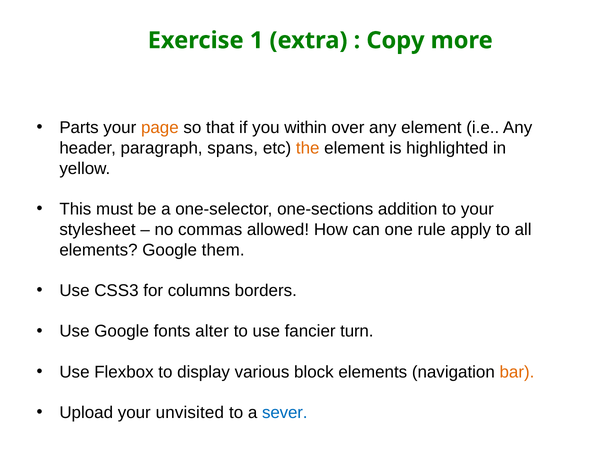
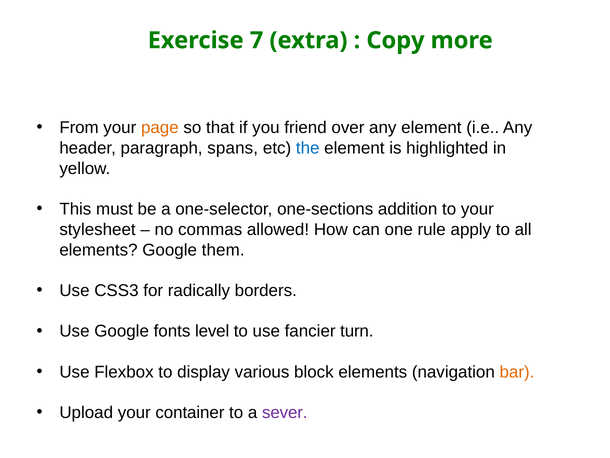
1: 1 -> 7
Parts: Parts -> From
within: within -> friend
the colour: orange -> blue
columns: columns -> radically
alter: alter -> level
unvisited: unvisited -> container
sever colour: blue -> purple
